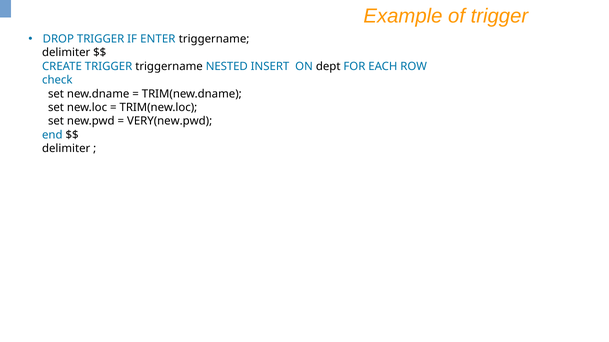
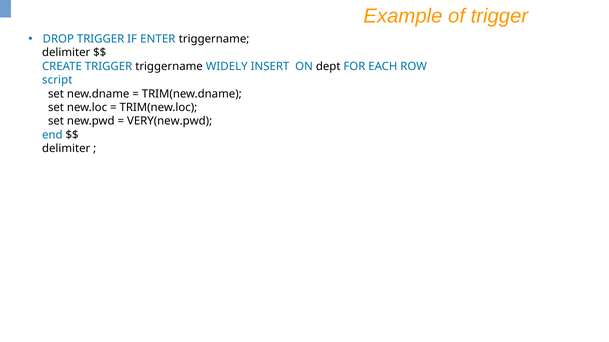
NESTED: NESTED -> WIDELY
check: check -> script
